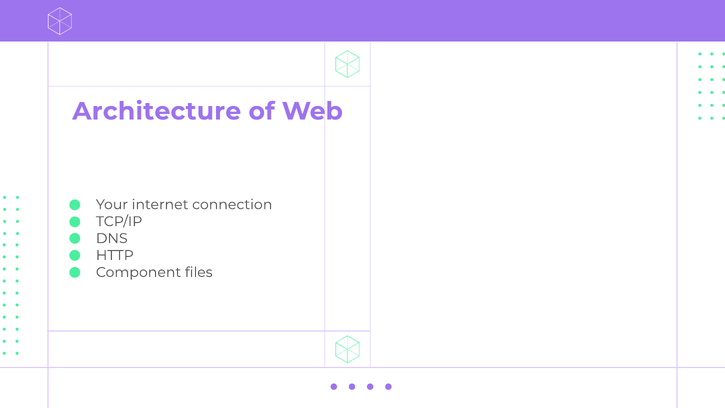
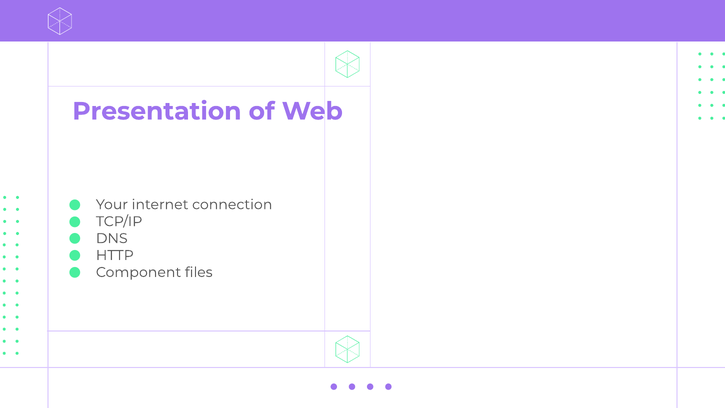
Architecture: Architecture -> Presentation
